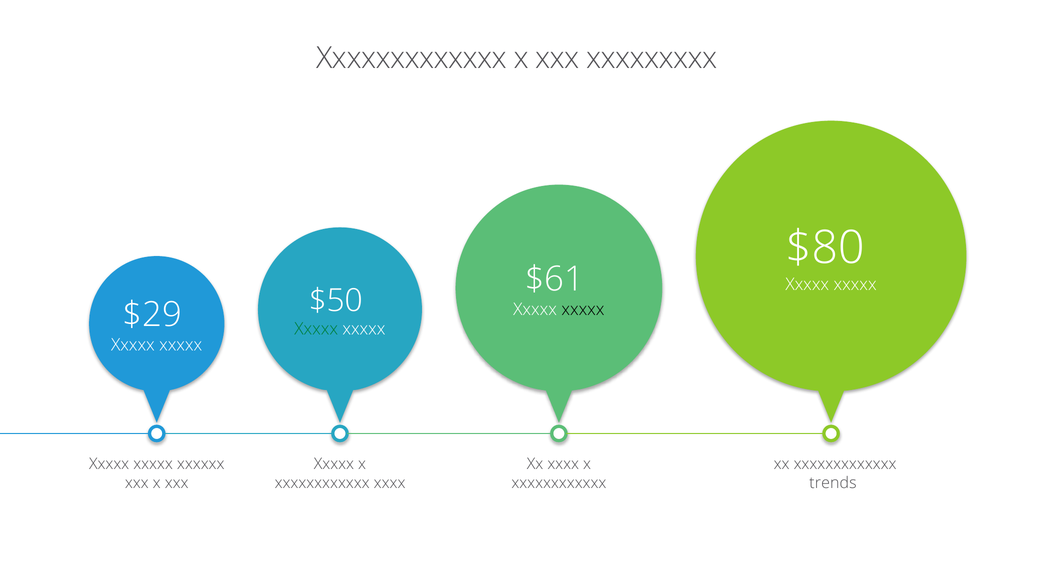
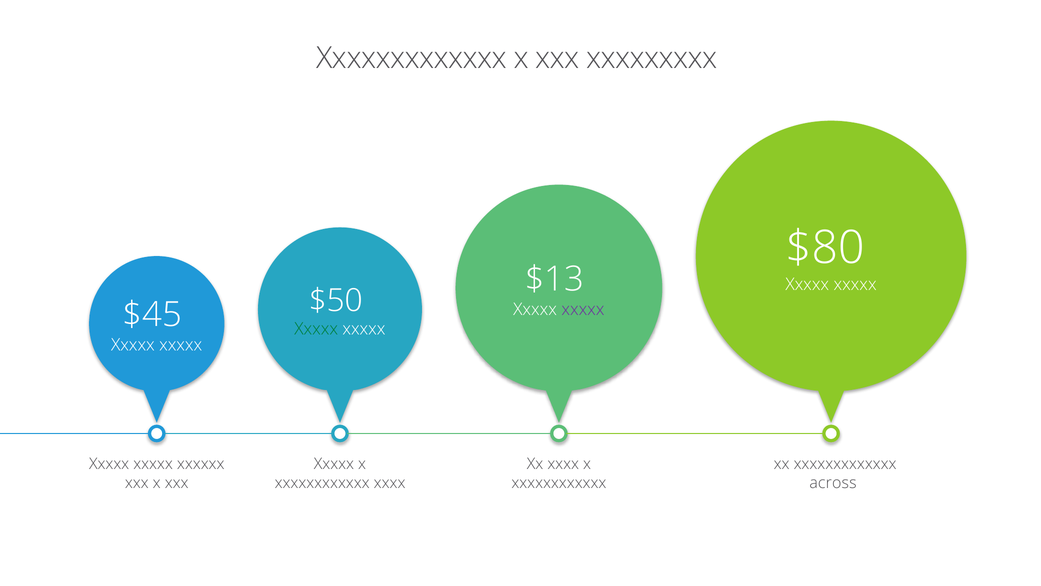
$61: $61 -> $13
$29: $29 -> $45
xxxxx at (583, 309) colour: black -> purple
trends: trends -> across
